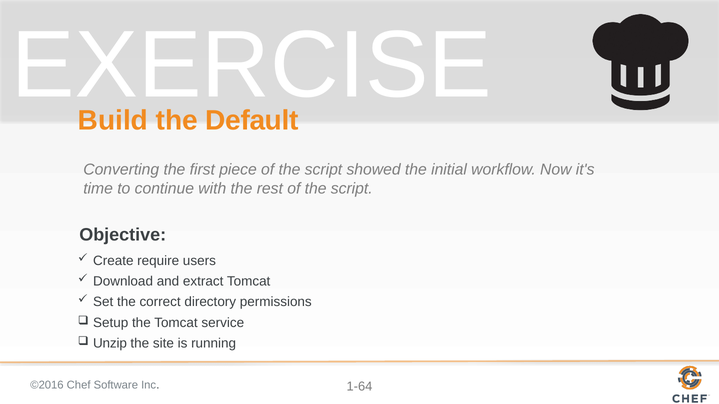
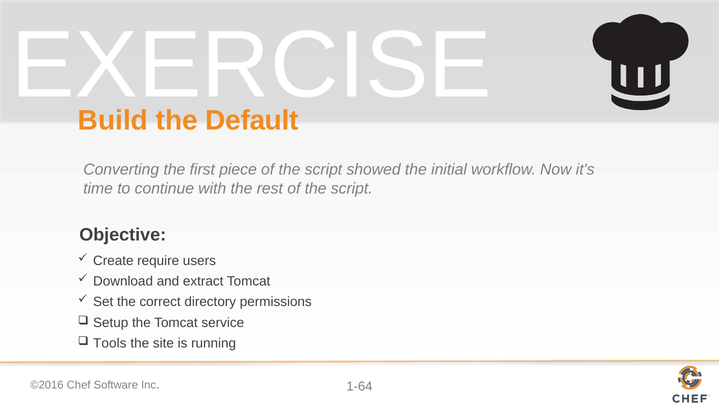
Unzip: Unzip -> Tools
